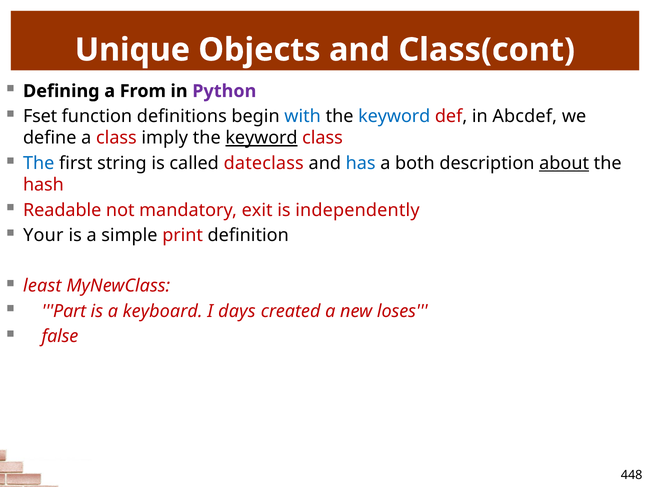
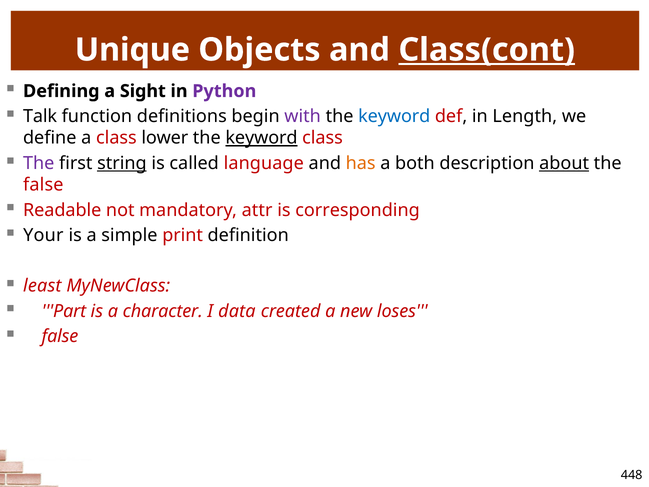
Class(cont underline: none -> present
From: From -> Sight
Fset: Fset -> Talk
with colour: blue -> purple
Abcdef: Abcdef -> Length
imply: imply -> lower
The at (39, 163) colour: blue -> purple
string underline: none -> present
dateclass: dateclass -> language
has colour: blue -> orange
hash at (43, 185): hash -> false
exit: exit -> attr
independently: independently -> corresponding
keyboard: keyboard -> character
days: days -> data
